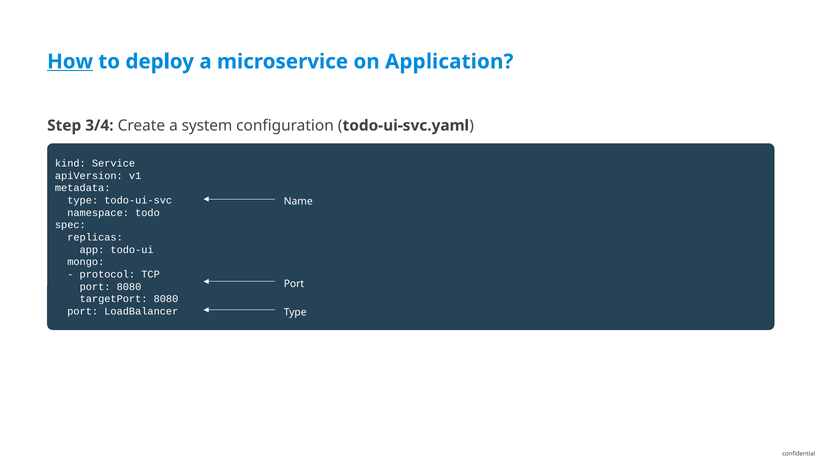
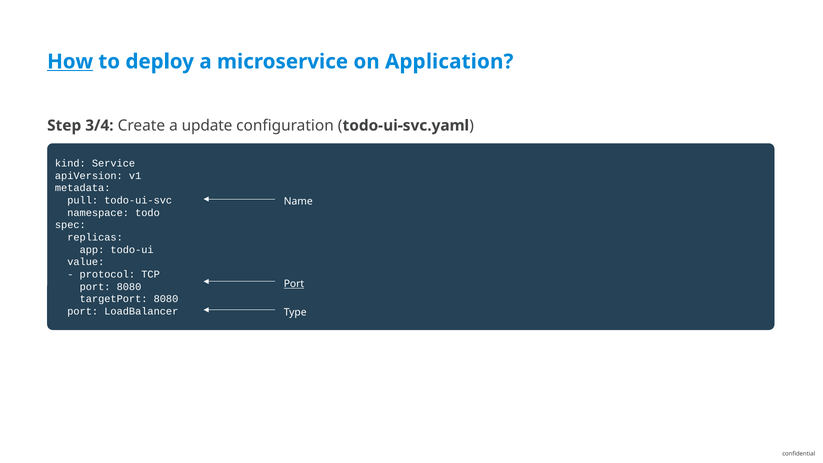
system: system -> update
type at (83, 200): type -> pull
mongo: mongo -> value
Port at (294, 284) underline: none -> present
